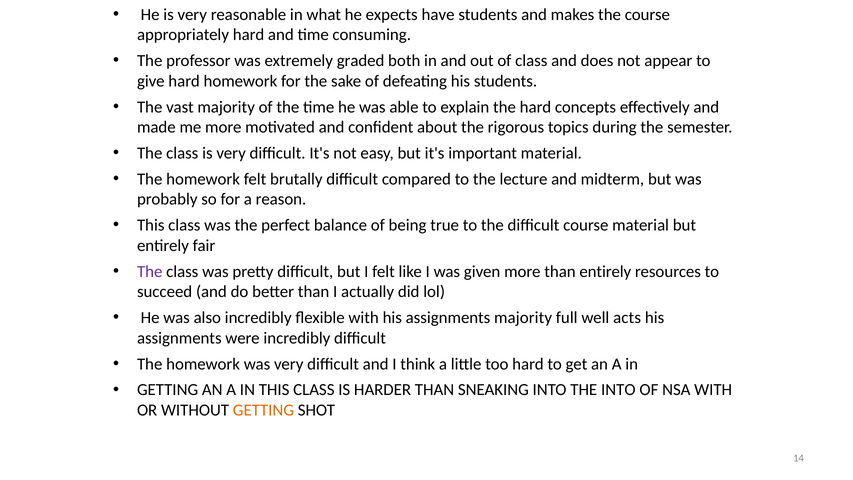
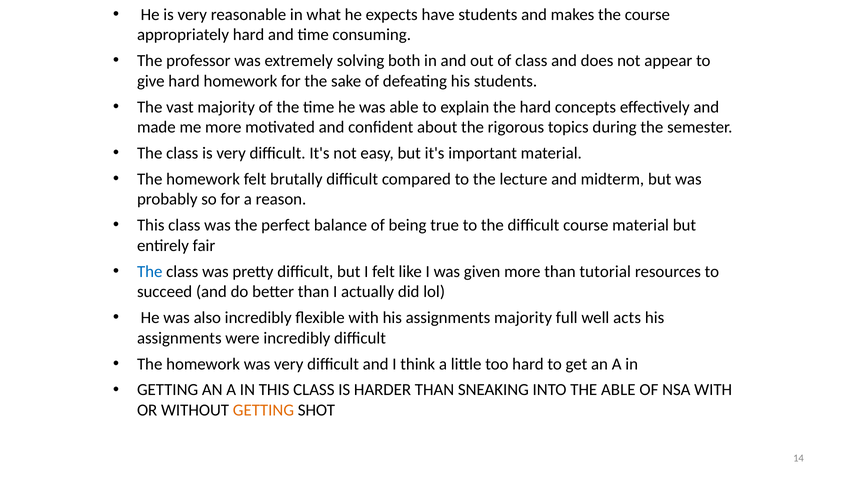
graded: graded -> solving
The at (150, 271) colour: purple -> blue
than entirely: entirely -> tutorial
THE INTO: INTO -> ABLE
